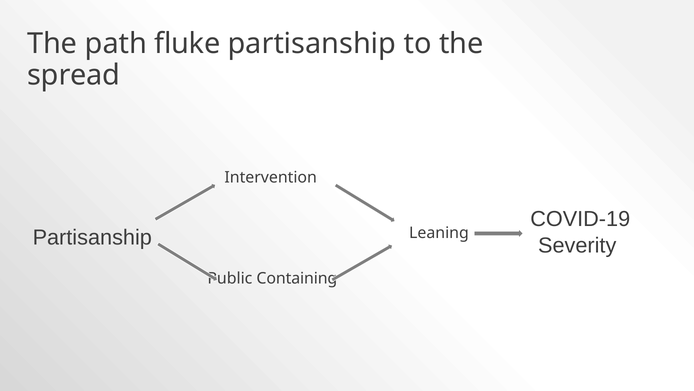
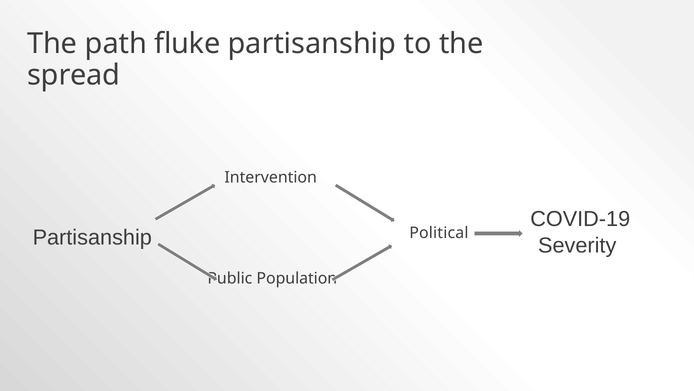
Leaning: Leaning -> Political
Containing: Containing -> Population
